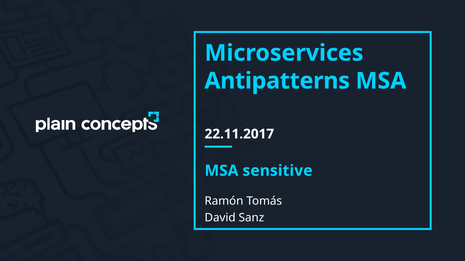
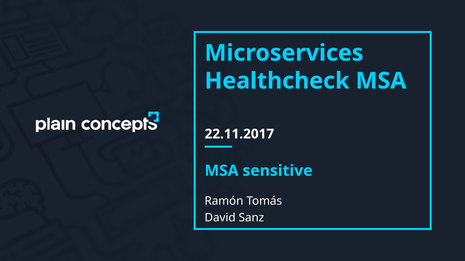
Antipatterns: Antipatterns -> Healthcheck
